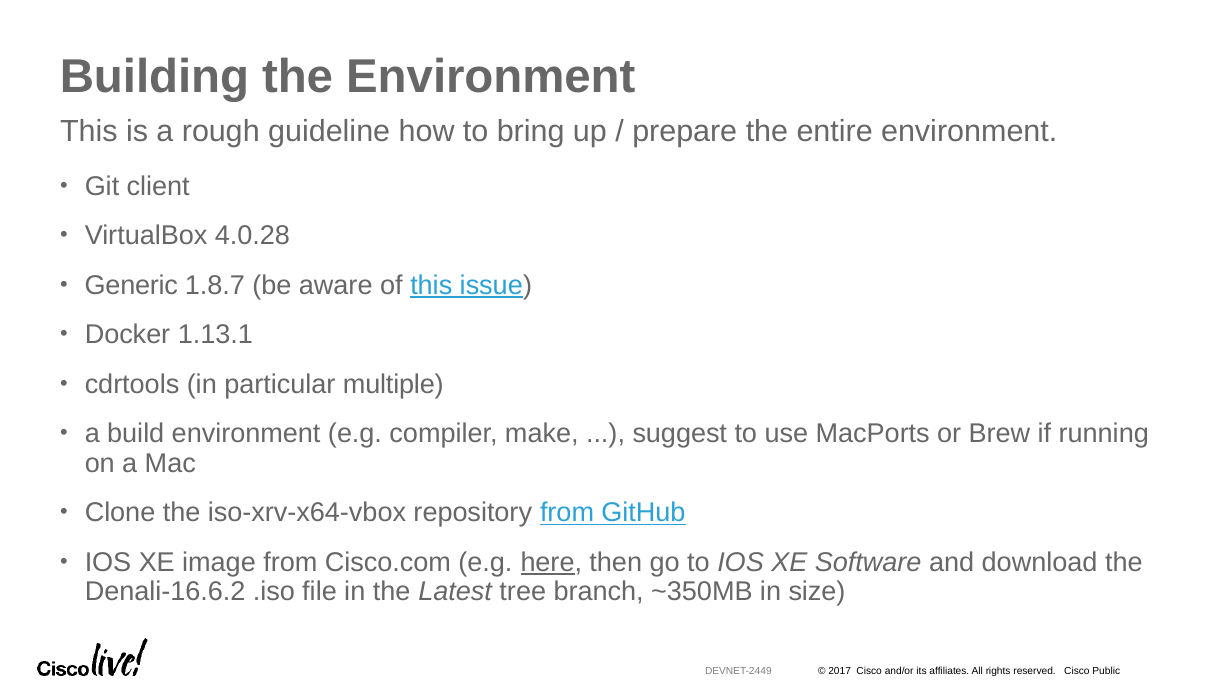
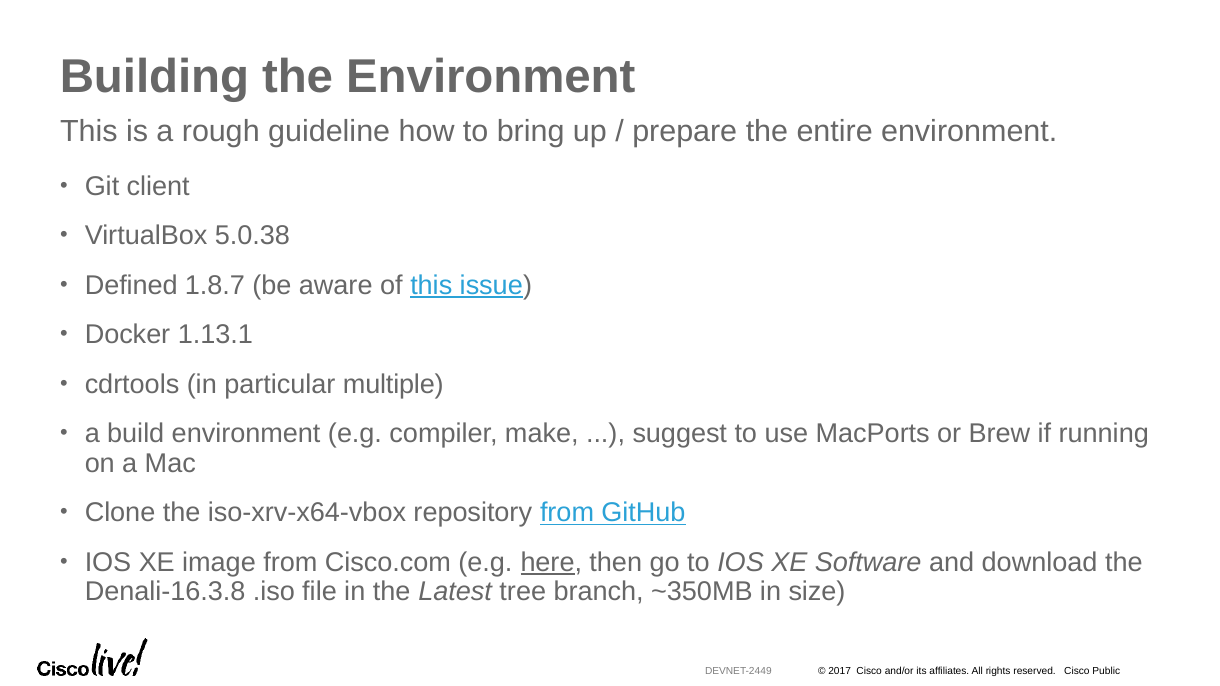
4.0.28: 4.0.28 -> 5.0.38
Generic: Generic -> Defined
Denali-16.6.2: Denali-16.6.2 -> Denali-16.3.8
